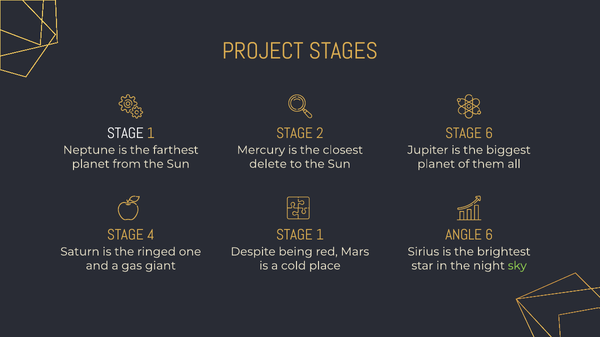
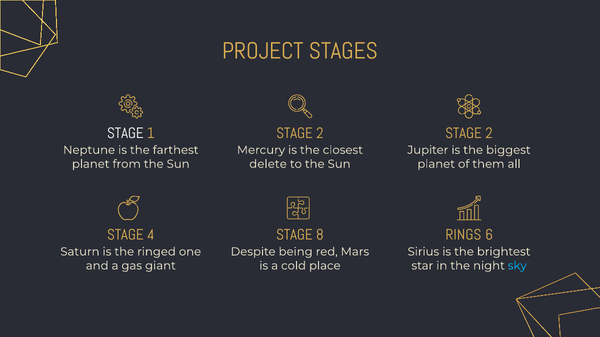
1 STAGE 6: 6 -> 2
1 at (320, 235): 1 -> 8
ANGLE: ANGLE -> RINGS
sky colour: light green -> light blue
